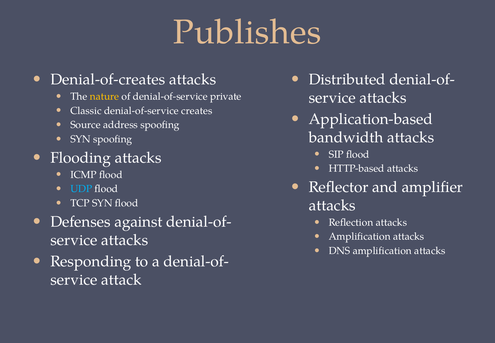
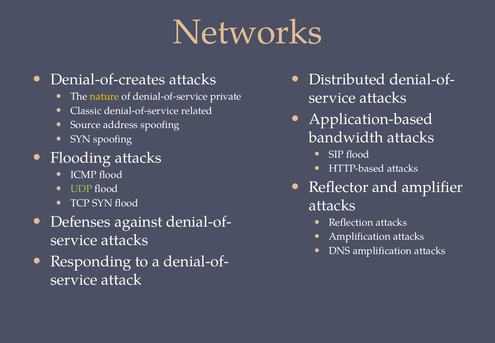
Publishes: Publishes -> Networks
creates: creates -> related
UDP colour: light blue -> light green
